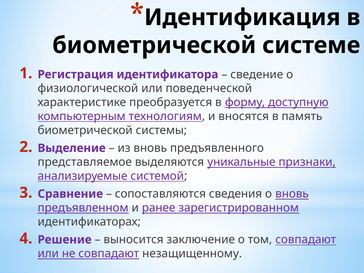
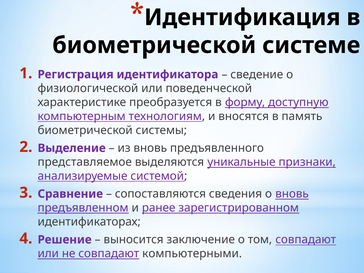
незащищенному: незащищенному -> компьютерными
